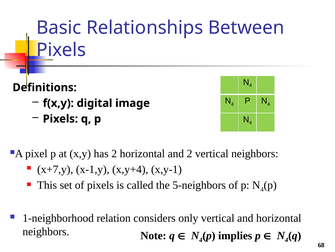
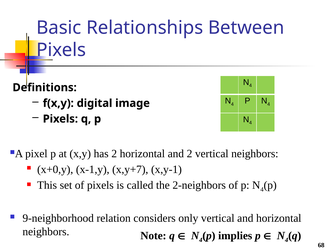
x+7,y: x+7,y -> x+0,y
x,y+4: x,y+4 -> x,y+7
5-neighbors: 5-neighbors -> 2-neighbors
1-neighborhood: 1-neighborhood -> 9-neighborhood
